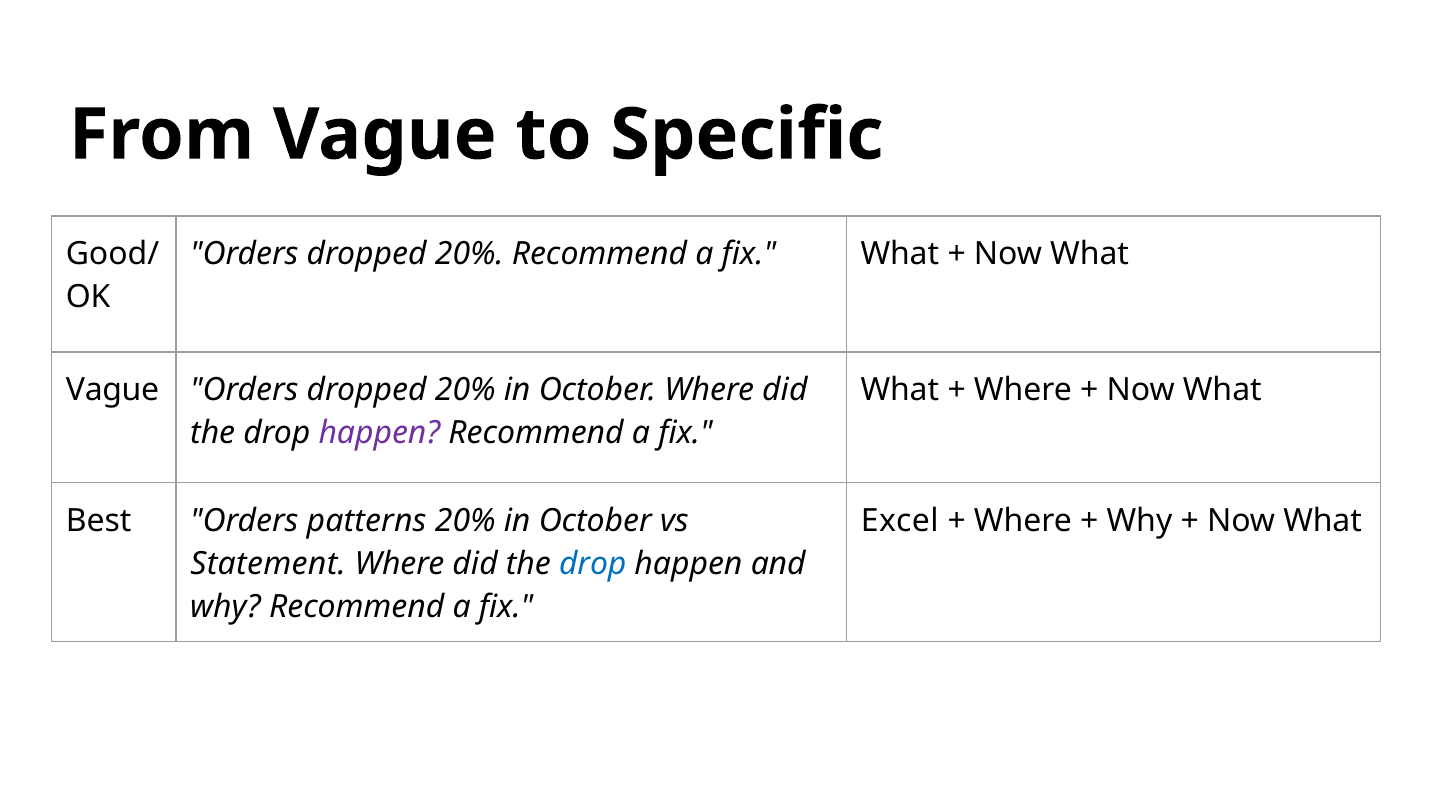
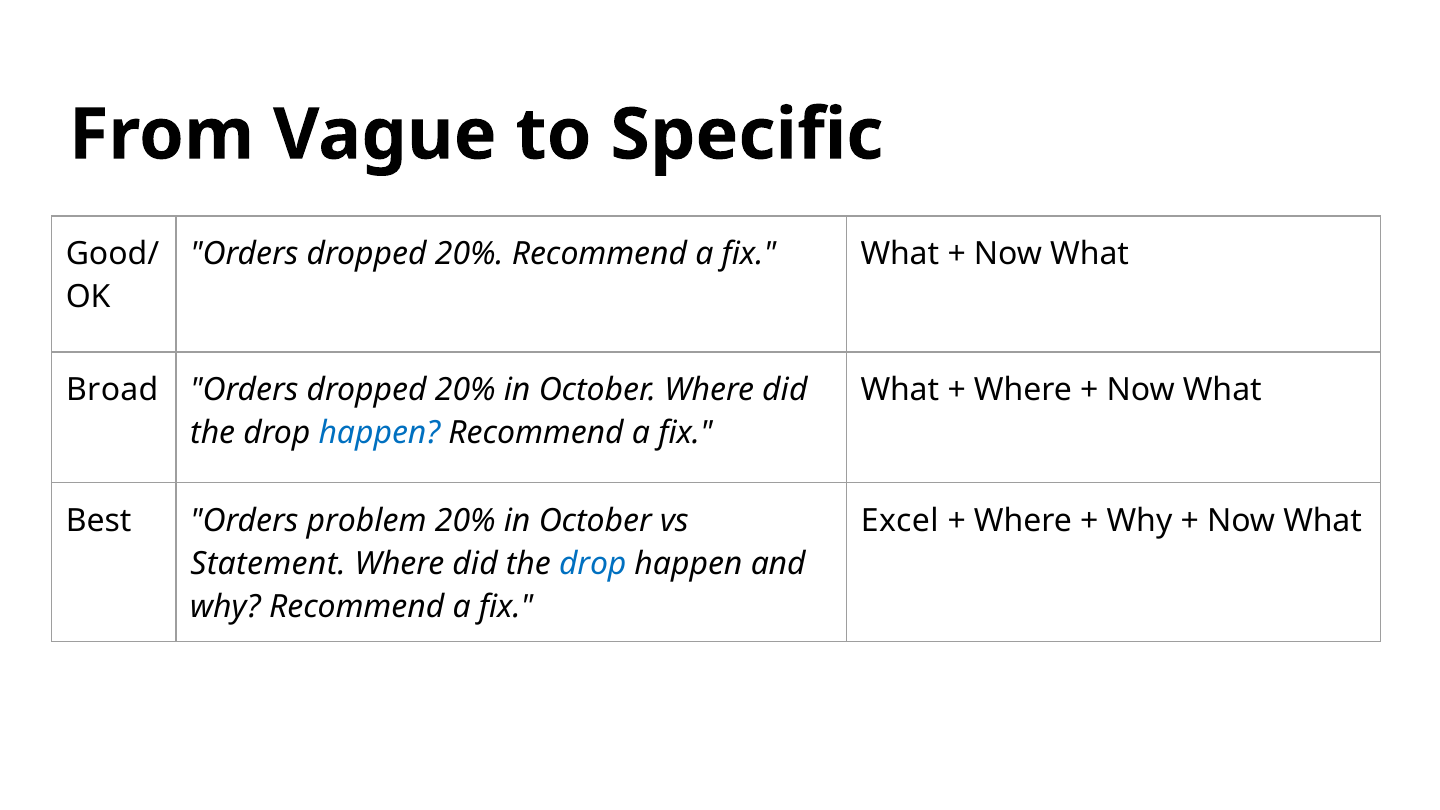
Vague at (113, 390): Vague -> Broad
happen at (379, 433) colour: purple -> blue
patterns: patterns -> problem
